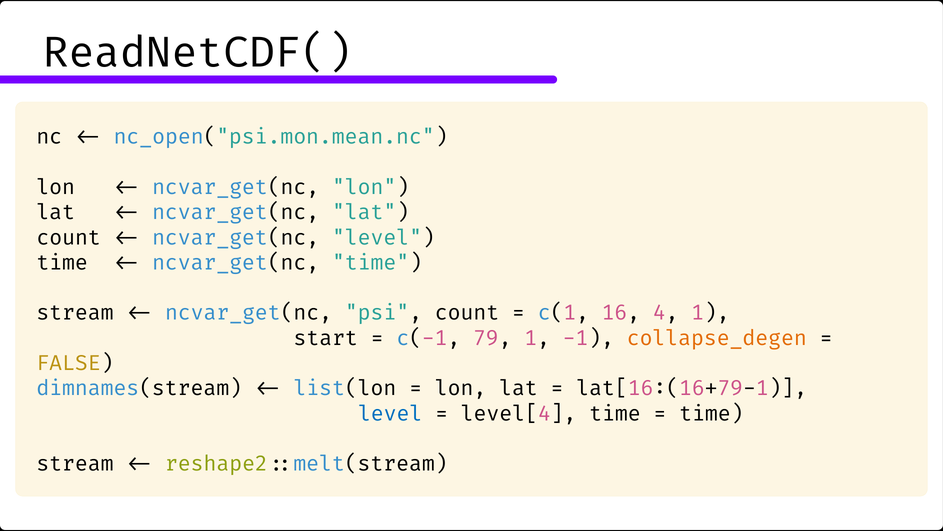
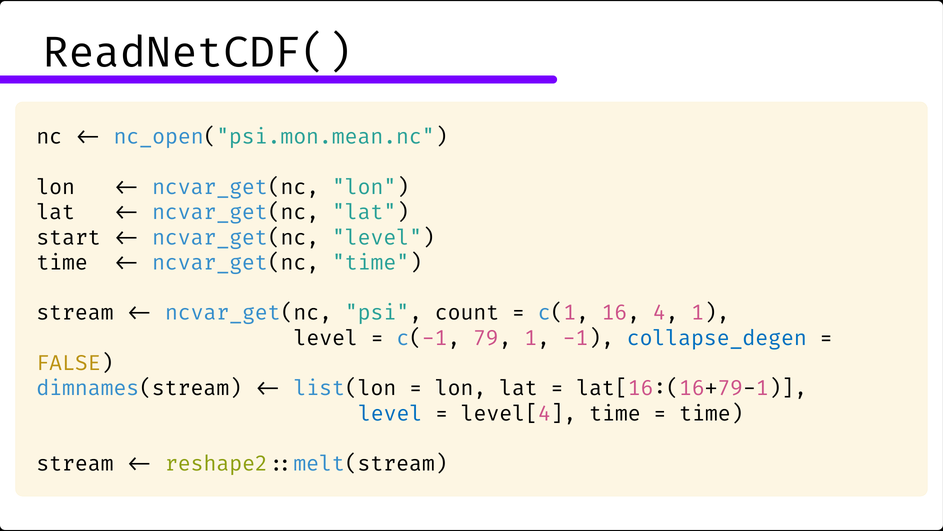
count at (69, 237): count -> start
start at (326, 338): start -> level
collapse_degen colour: orange -> blue
